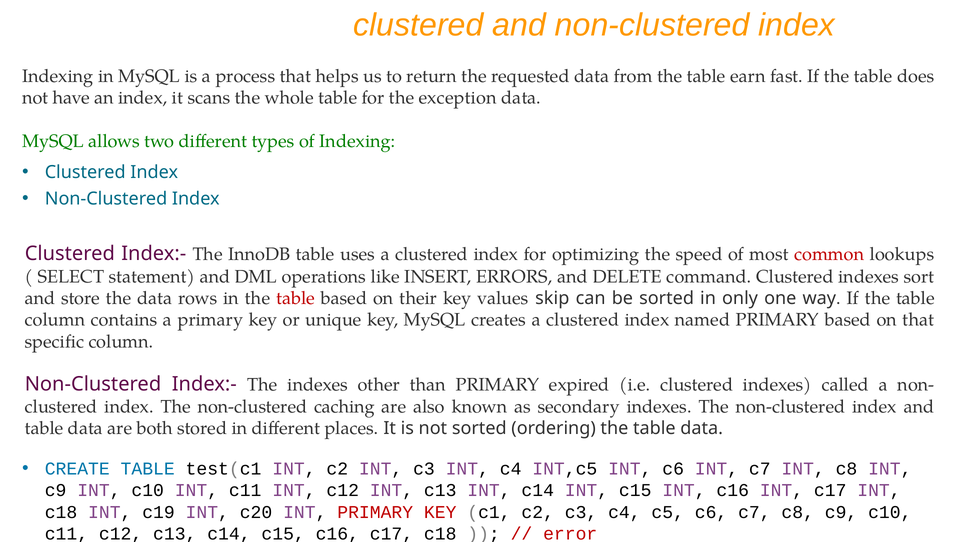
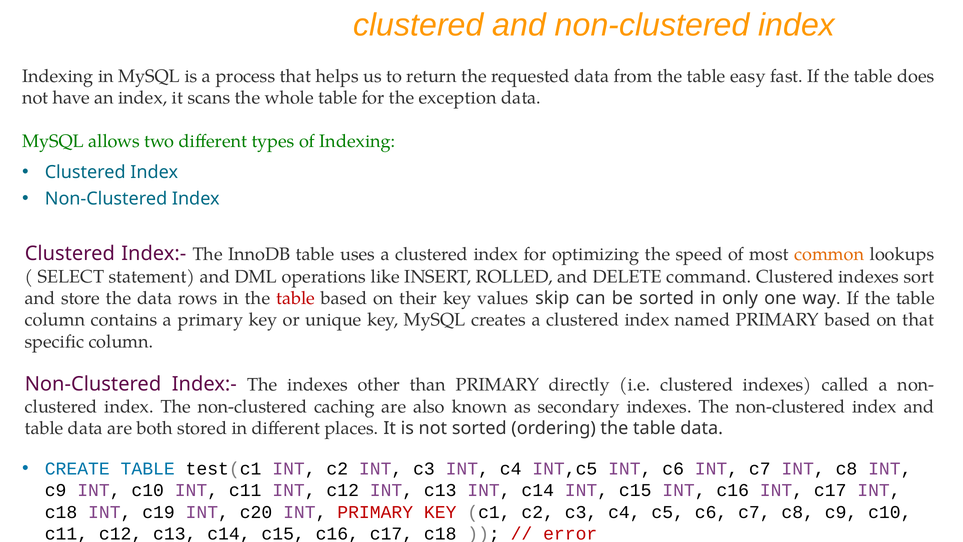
earn: earn -> easy
common colour: red -> orange
ERRORS: ERRORS -> ROLLED
expired: expired -> directly
